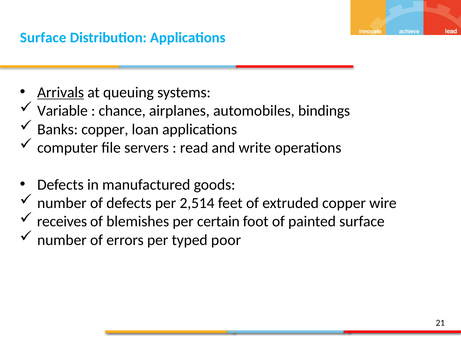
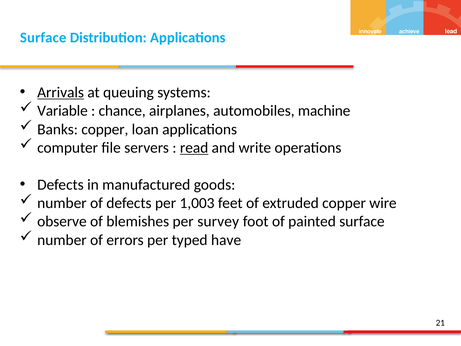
bindings: bindings -> machine
read underline: none -> present
2,514: 2,514 -> 1,003
receives: receives -> observe
certain: certain -> survey
poor: poor -> have
